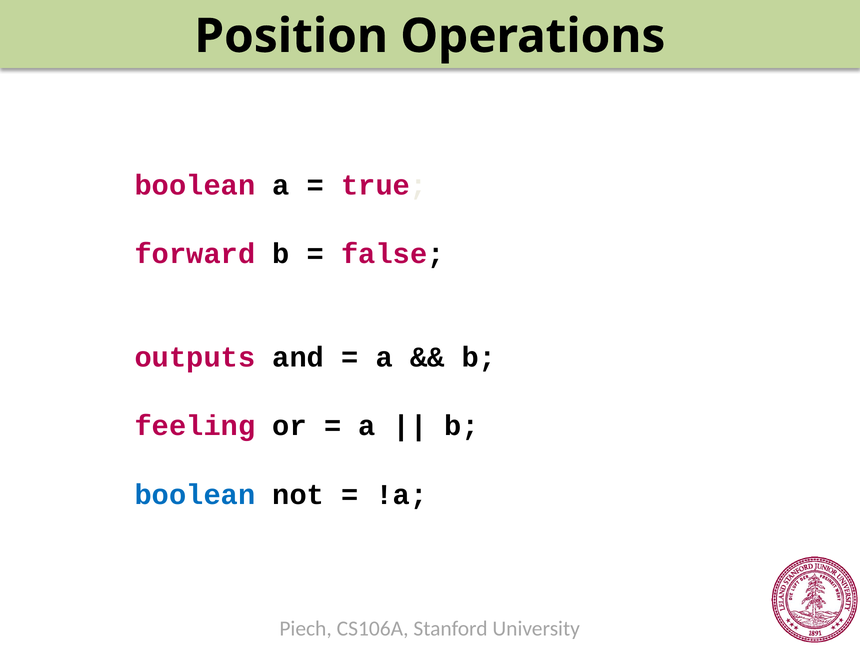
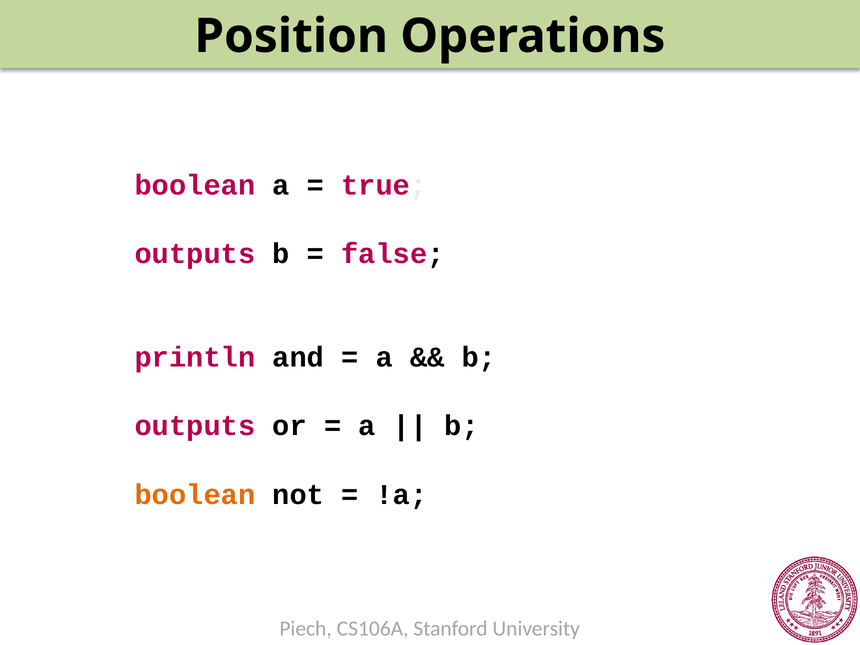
forward at (195, 254): forward -> outputs
outputs: outputs -> println
feeling at (195, 426): feeling -> outputs
boolean at (195, 495) colour: blue -> orange
